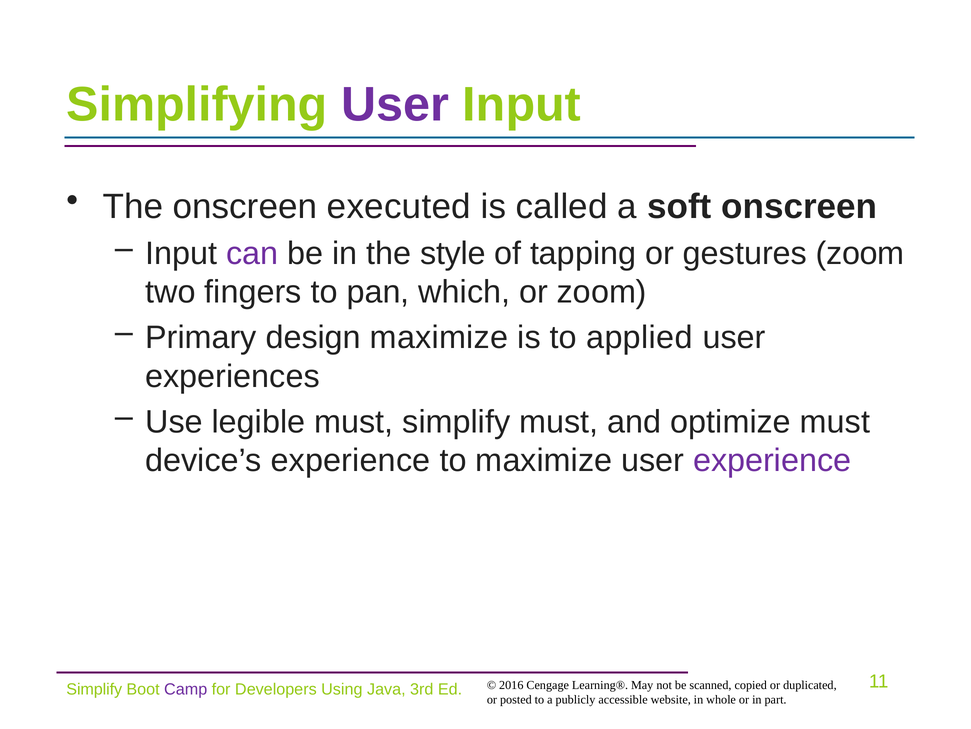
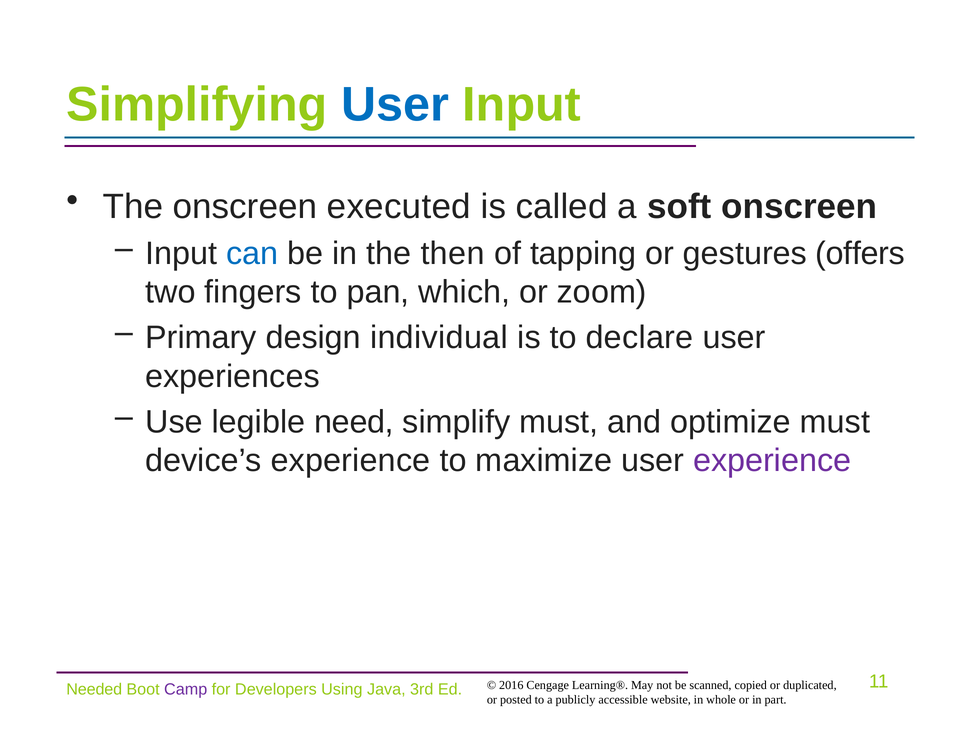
User at (395, 105) colour: purple -> blue
can colour: purple -> blue
style: style -> then
gestures zoom: zoom -> offers
design maximize: maximize -> individual
applied: applied -> declare
legible must: must -> need
Simplify at (94, 689): Simplify -> Needed
